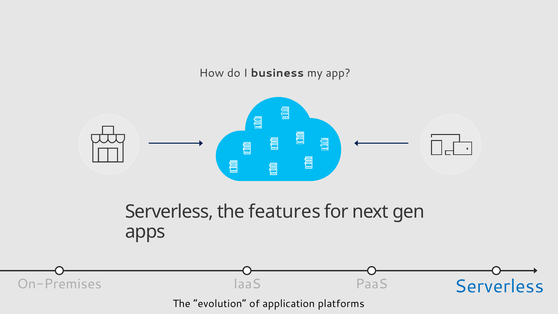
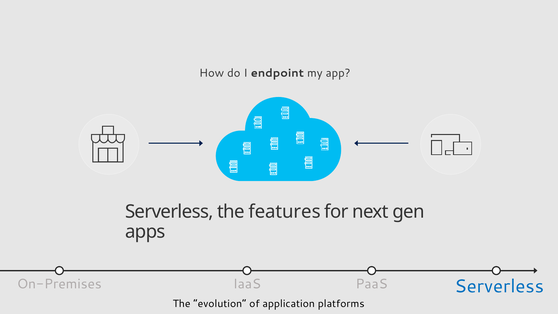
business: business -> endpoint
